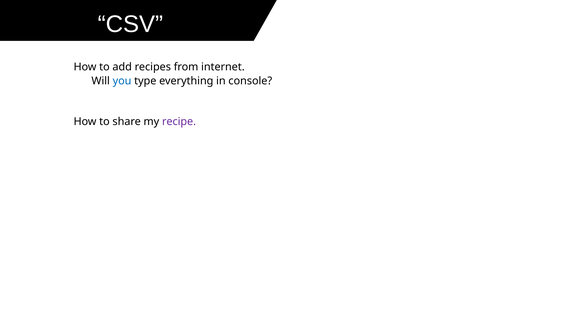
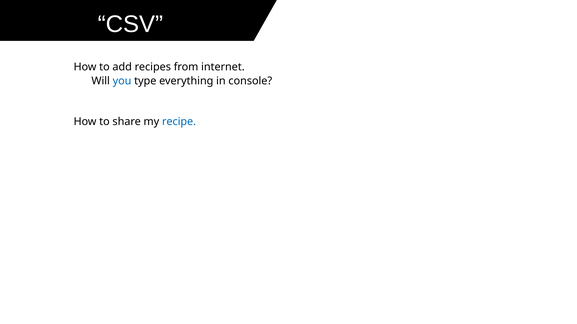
recipe colour: purple -> blue
